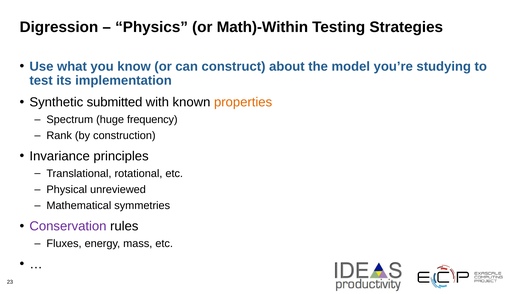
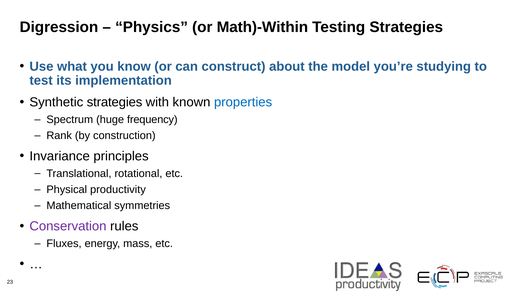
Synthetic submitted: submitted -> strategies
properties colour: orange -> blue
unreviewed: unreviewed -> productivity
